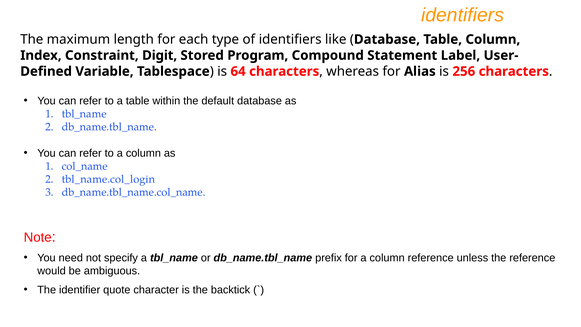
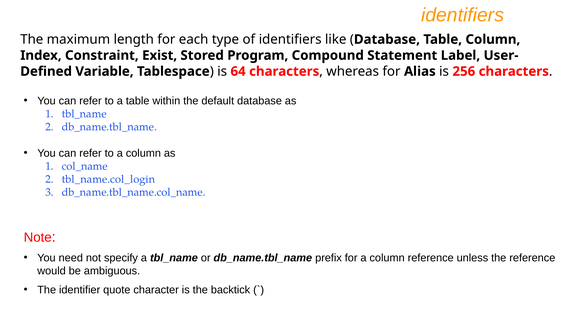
Digit: Digit -> Exist
